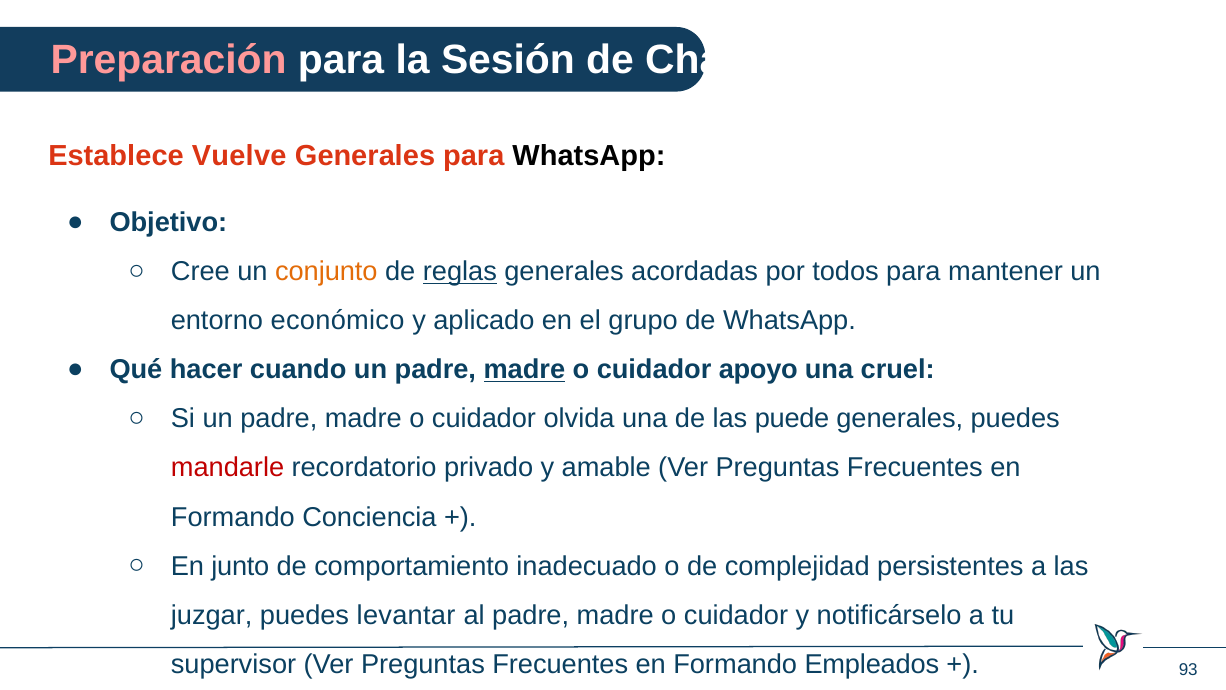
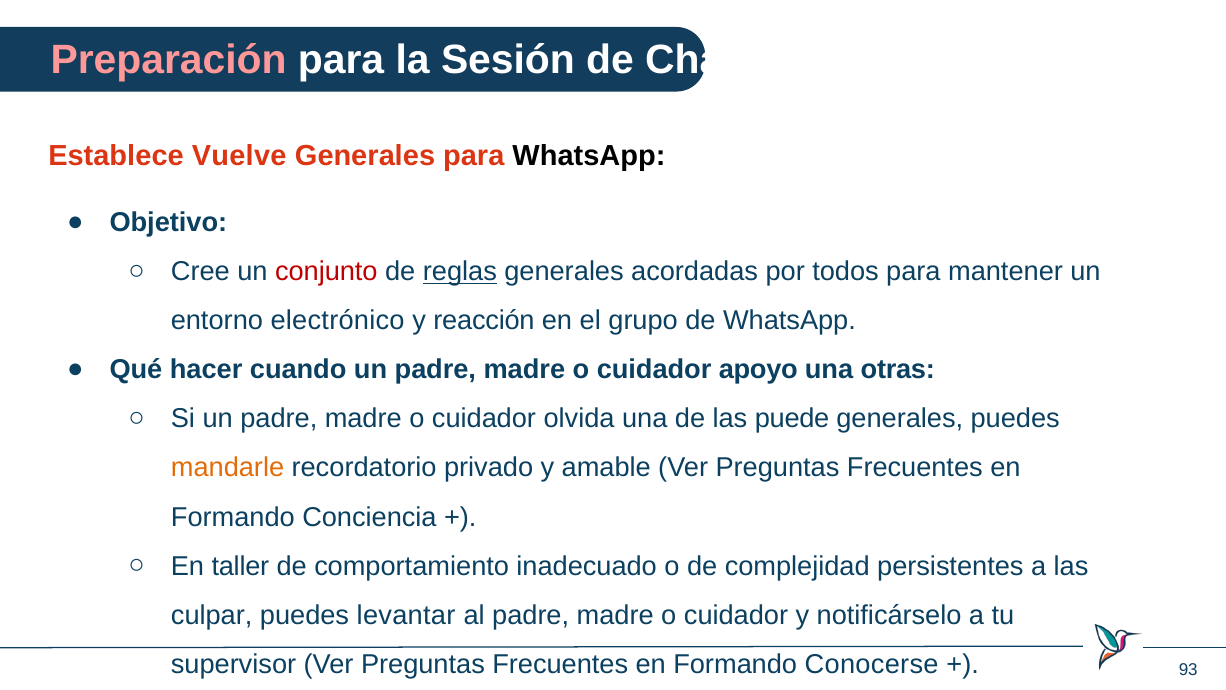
conjunto colour: orange -> red
económico: económico -> electrónico
aplicado: aplicado -> reacción
madre at (524, 370) underline: present -> none
cruel: cruel -> otras
mandarle colour: red -> orange
junto: junto -> taller
juzgar: juzgar -> culpar
Empleados: Empleados -> Conocerse
